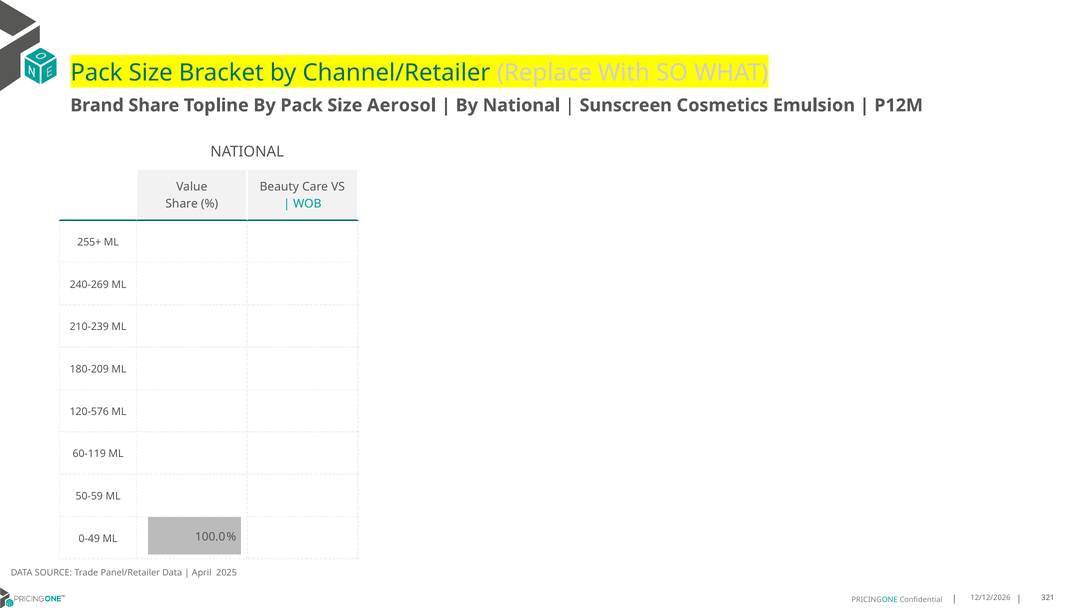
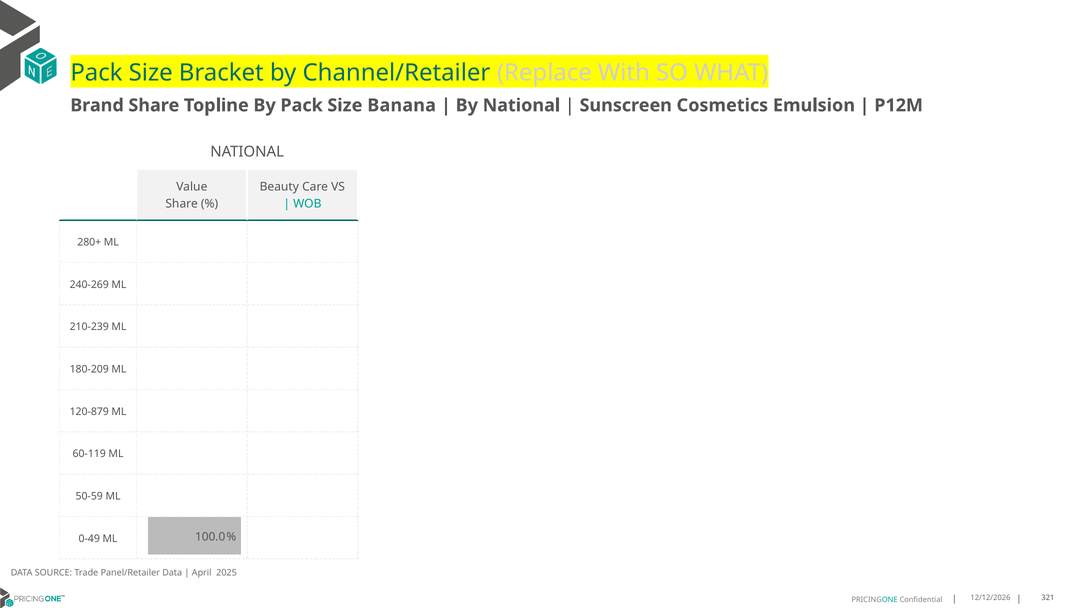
Aerosol: Aerosol -> Banana
255+: 255+ -> 280+
120-576: 120-576 -> 120-879
